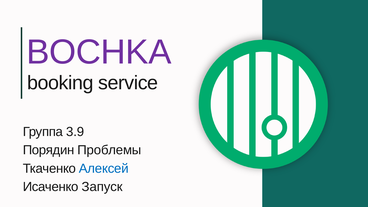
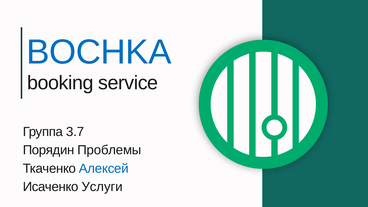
BOCHKA colour: purple -> blue
3.9: 3.9 -> 3.7
Запуск: Запуск -> Услуги
